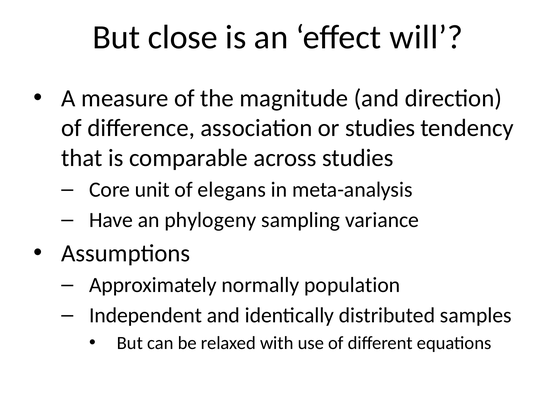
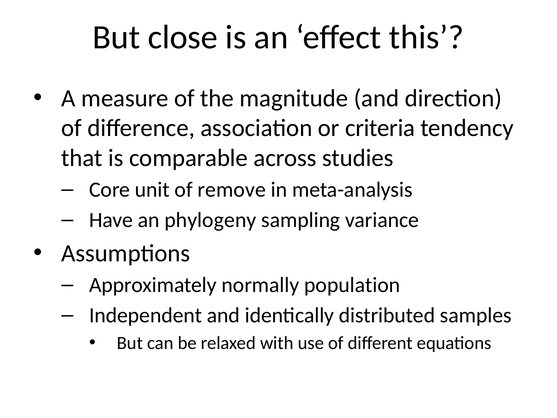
will: will -> this
or studies: studies -> criteria
elegans: elegans -> remove
